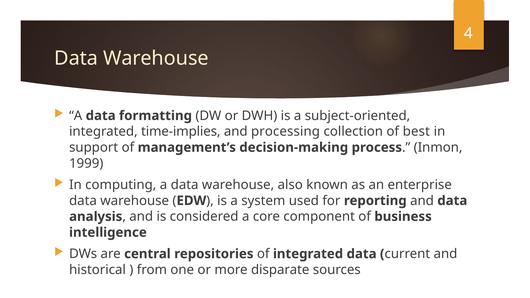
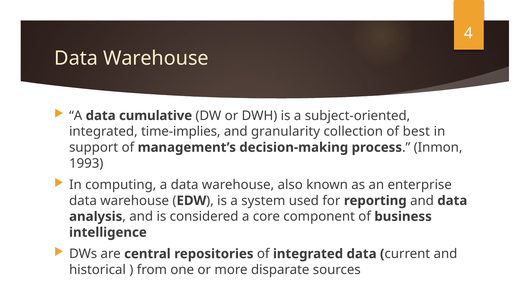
formatting: formatting -> cumulative
processing: processing -> granularity
1999: 1999 -> 1993
